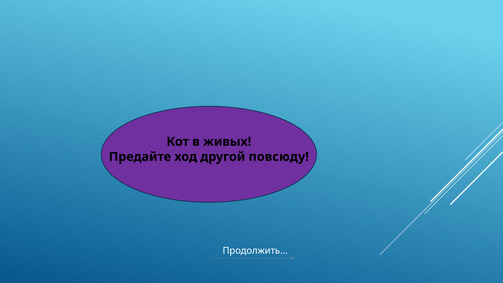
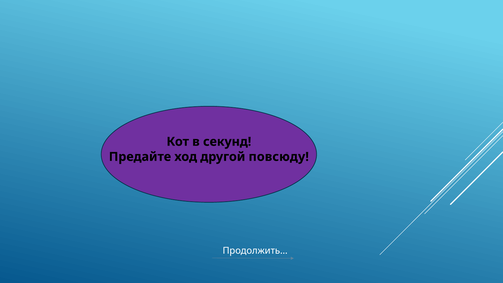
живых: живых -> секунд
